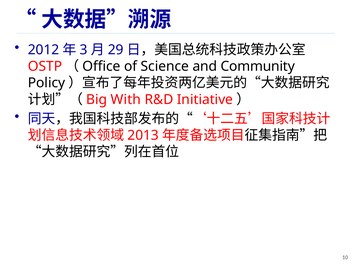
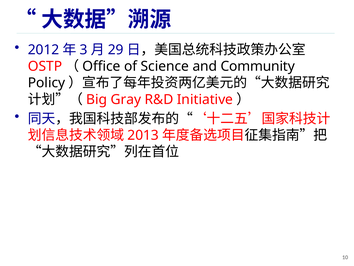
With: With -> Gray
